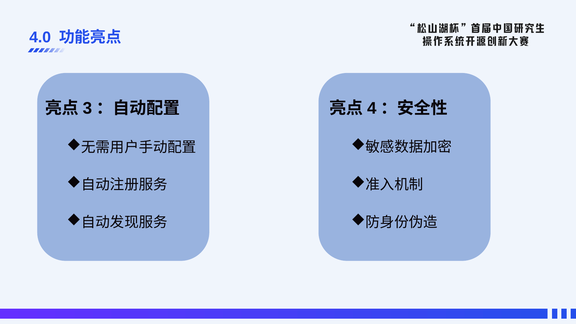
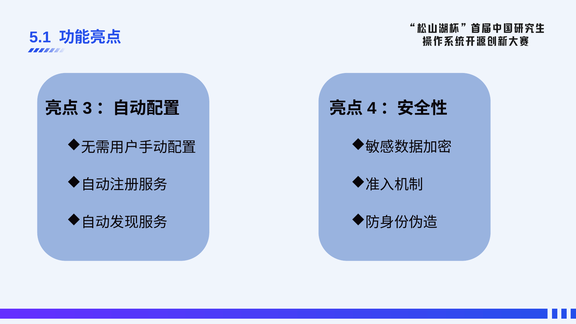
4.0: 4.0 -> 5.1
